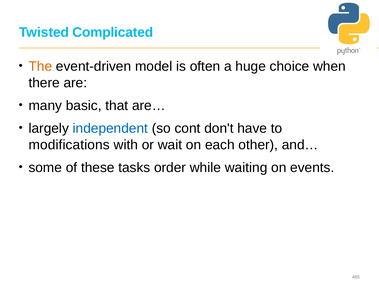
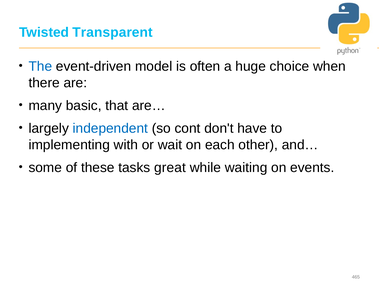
Complicated: Complicated -> Transparent
The colour: orange -> blue
modifications: modifications -> implementing
order: order -> great
